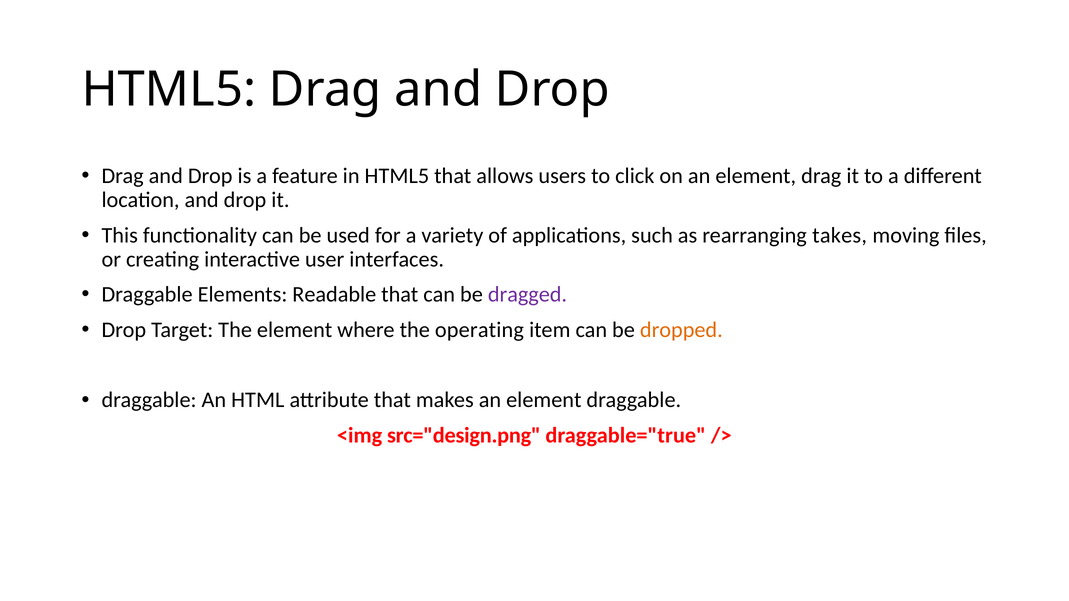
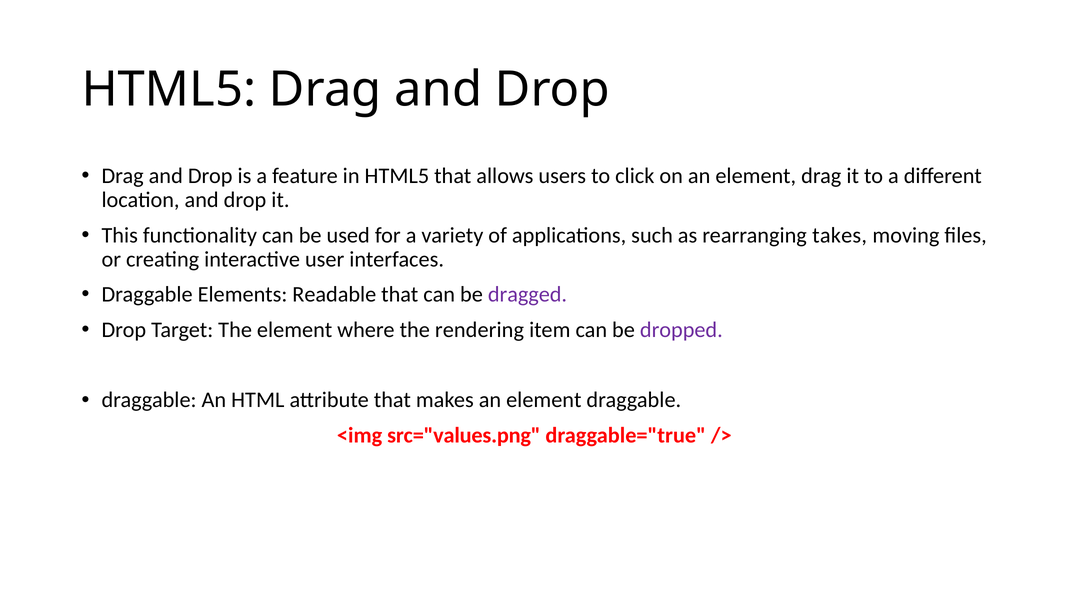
operating: operating -> rendering
dropped colour: orange -> purple
src="design.png: src="design.png -> src="values.png
